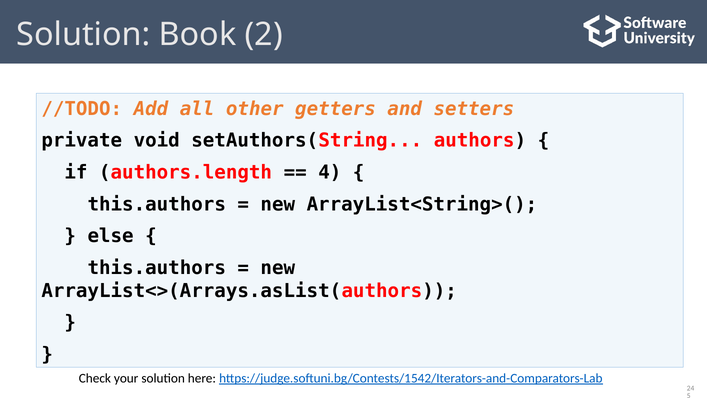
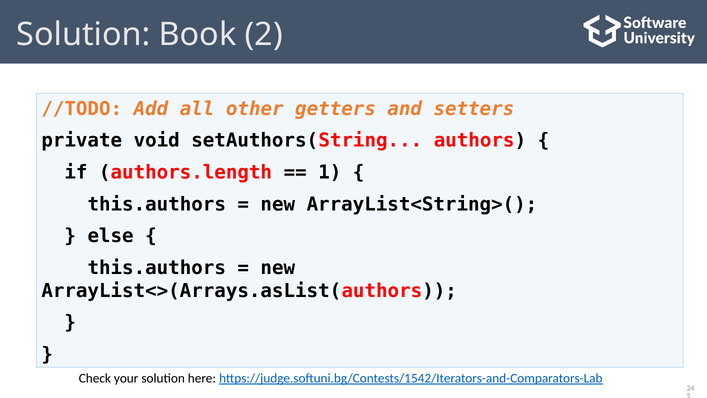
4: 4 -> 1
